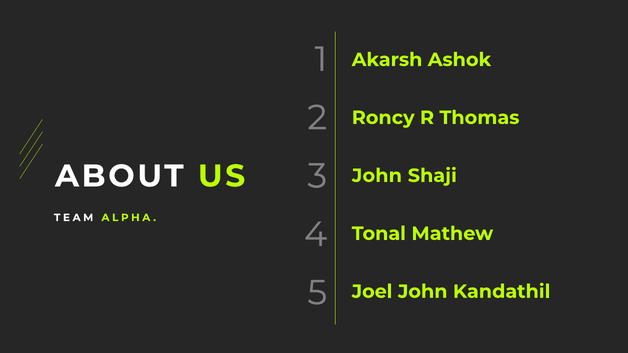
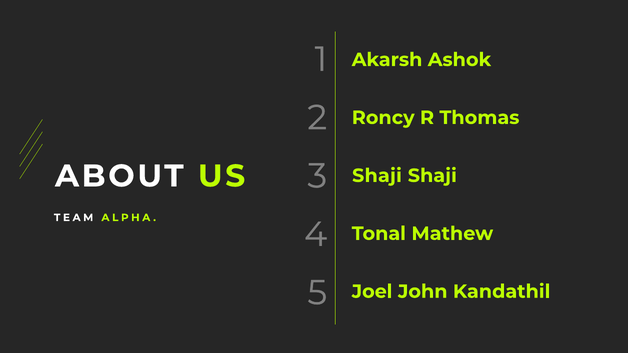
John at (377, 176): John -> Shaji
